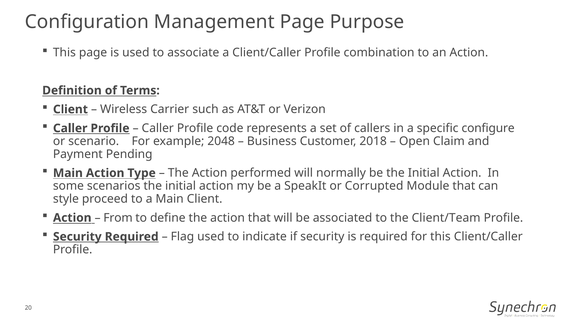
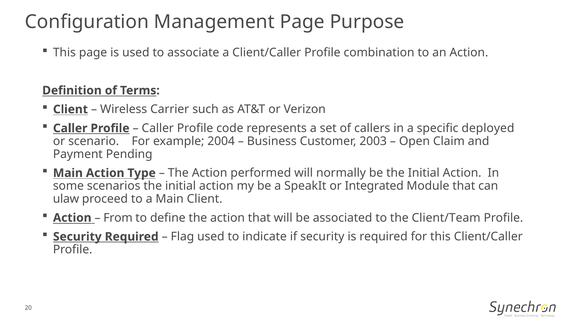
configure: configure -> deployed
2048: 2048 -> 2004
2018: 2018 -> 2003
Corrupted: Corrupted -> Integrated
style: style -> ulaw
